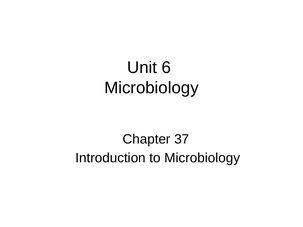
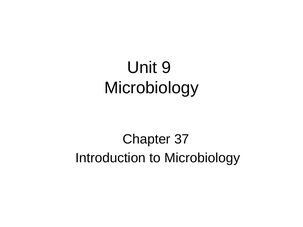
6: 6 -> 9
